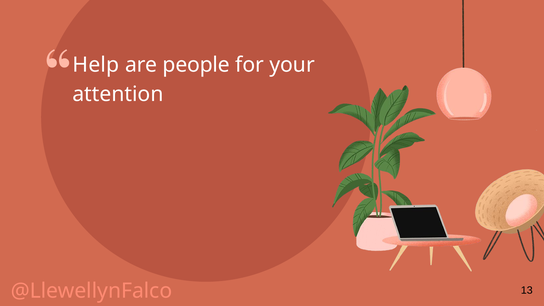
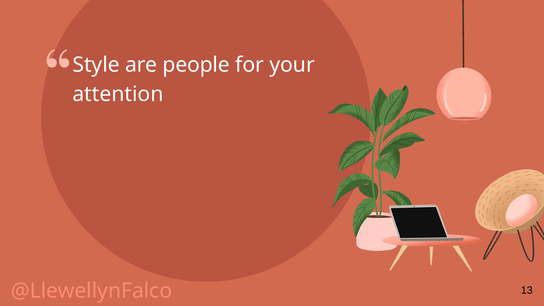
Help: Help -> Style
